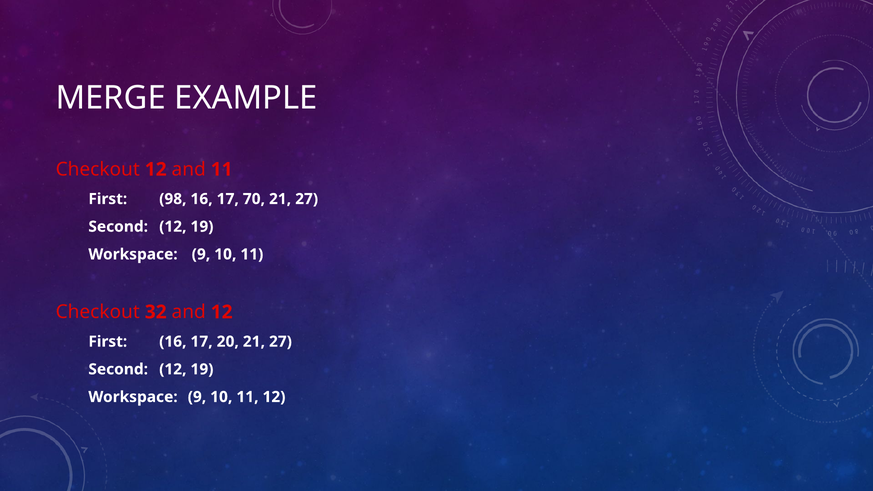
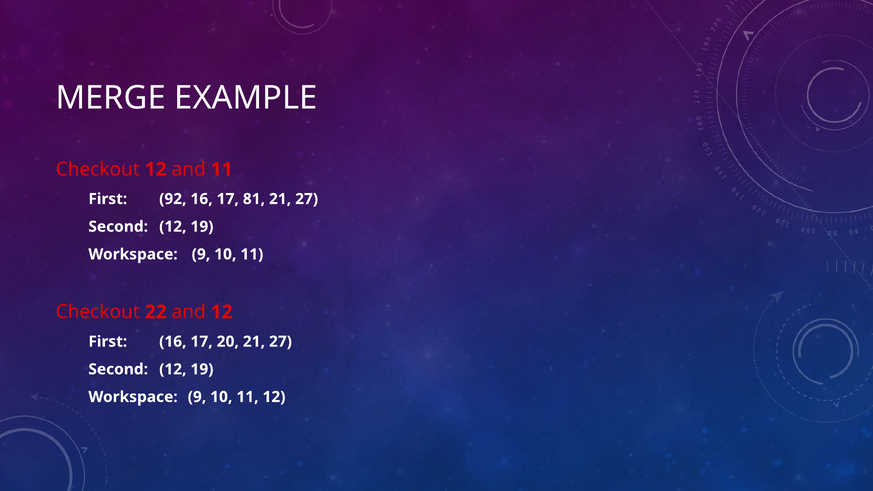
98: 98 -> 92
70: 70 -> 81
32: 32 -> 22
